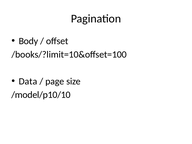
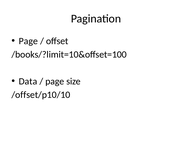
Body at (28, 41): Body -> Page
/model/p10/10: /model/p10/10 -> /offset/p10/10
